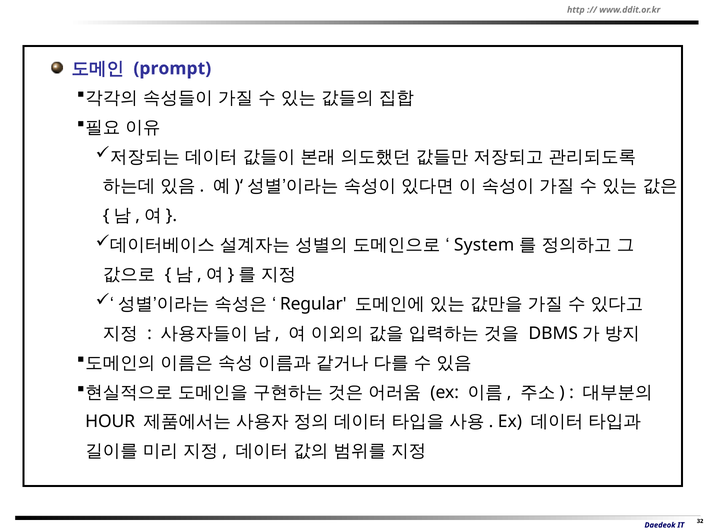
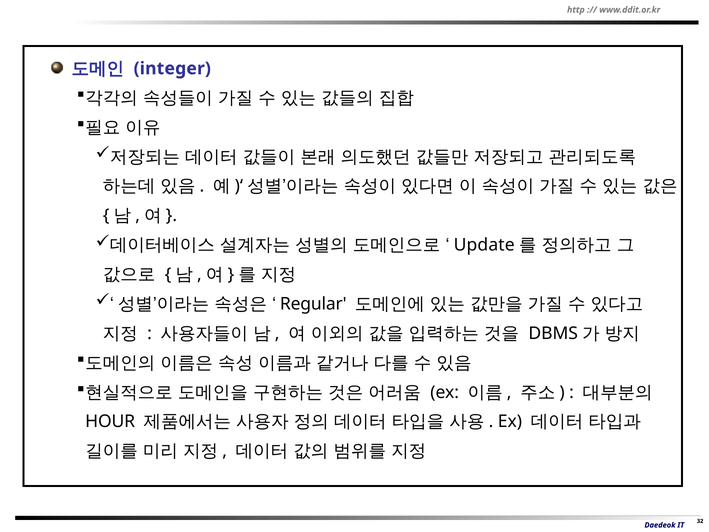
prompt: prompt -> integer
System: System -> Update
